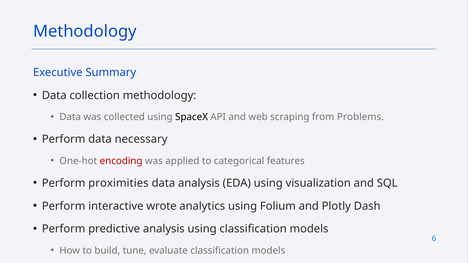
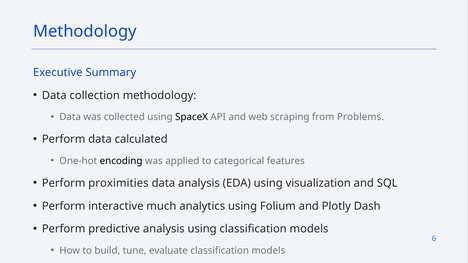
necessary: necessary -> calculated
encoding colour: red -> black
wrote: wrote -> much
